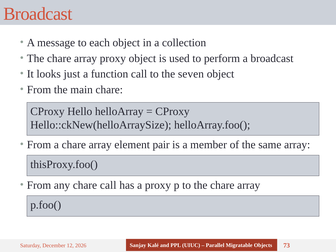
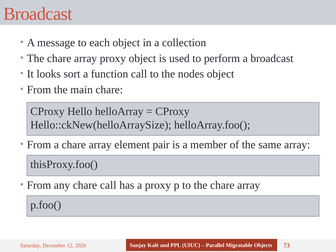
just: just -> sort
seven: seven -> nodes
